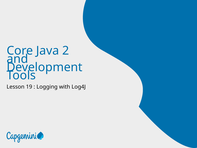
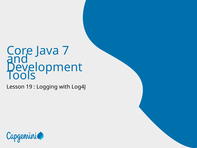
2: 2 -> 7
